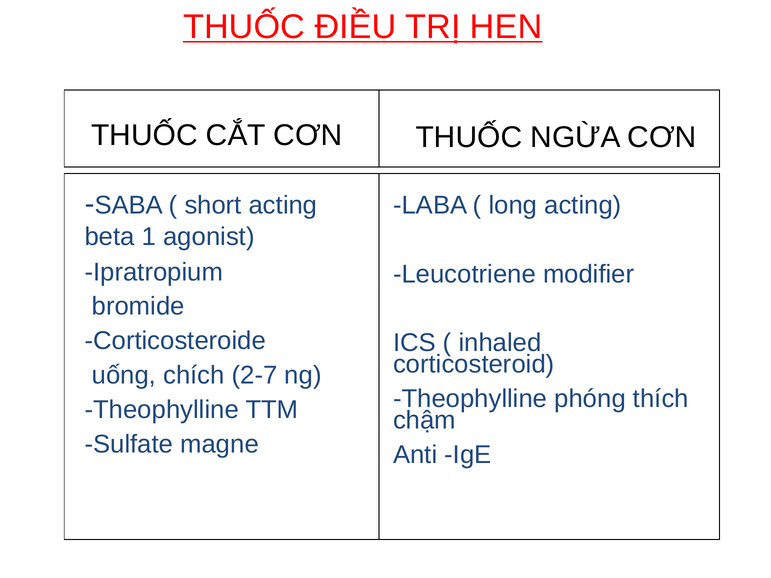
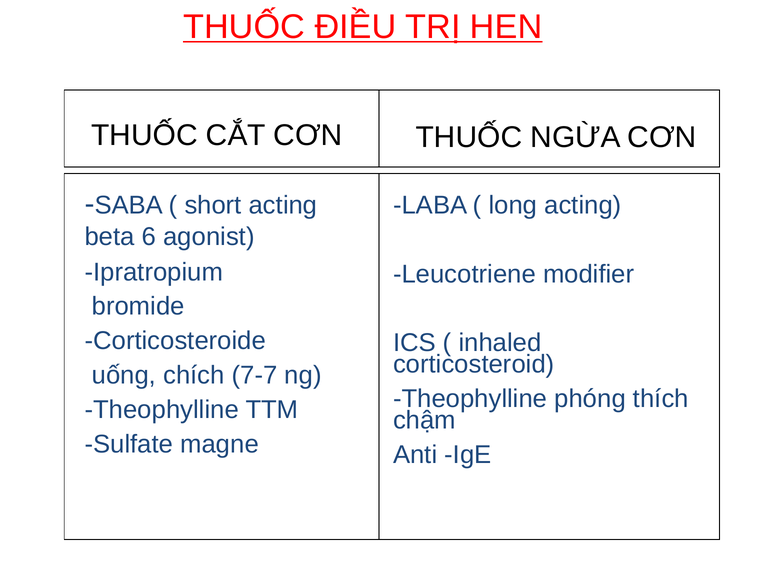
1: 1 -> 6
2-7: 2-7 -> 7-7
